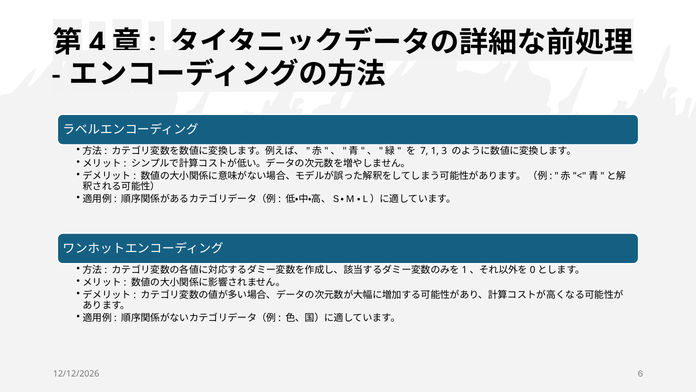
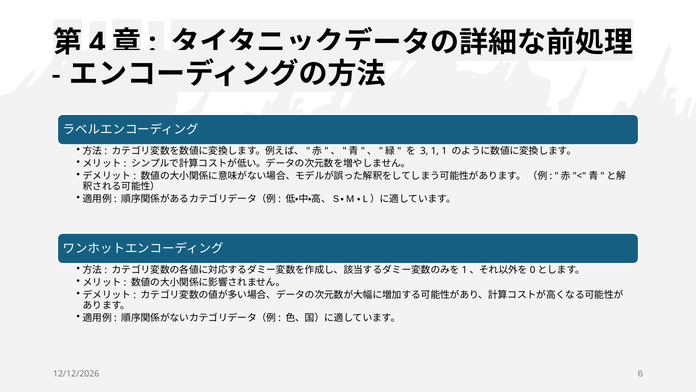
7: 7 -> 3
1 3: 3 -> 1
